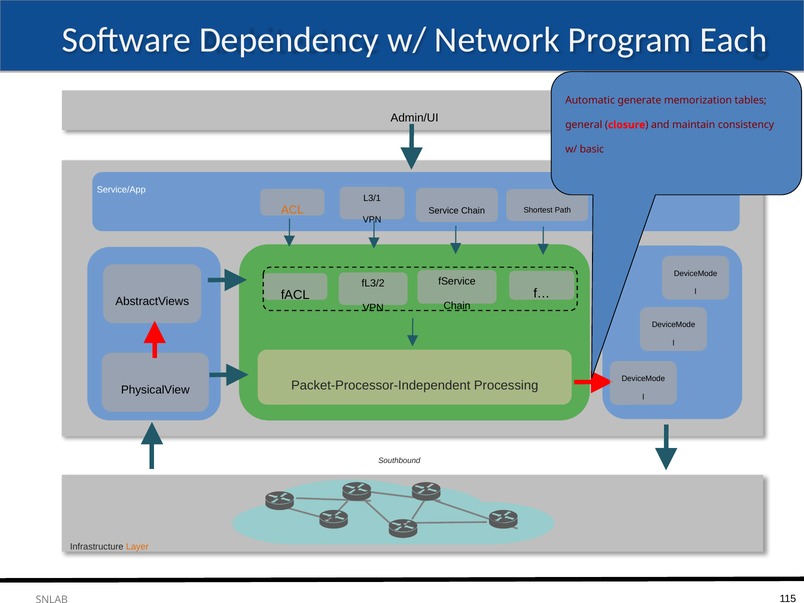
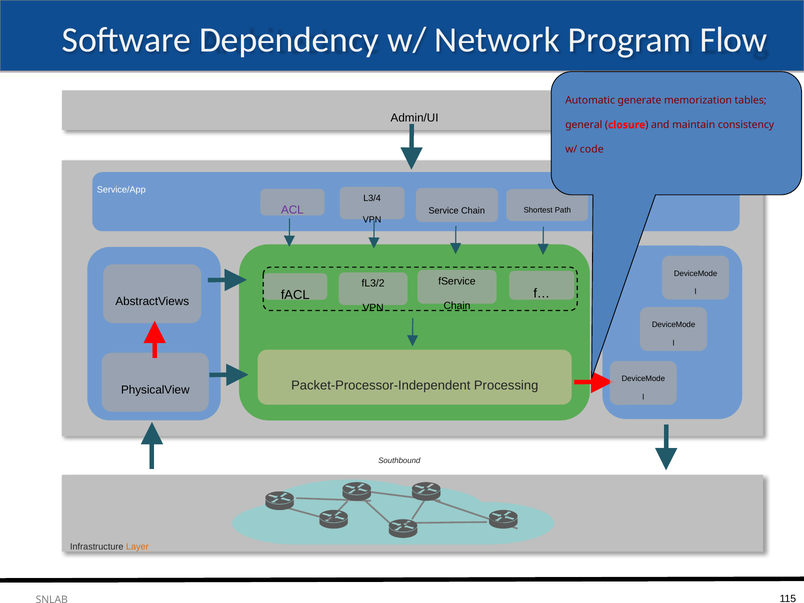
Each: Each -> Flow
basic: basic -> code
L3/1: L3/1 -> L3/4
ACL colour: orange -> purple
